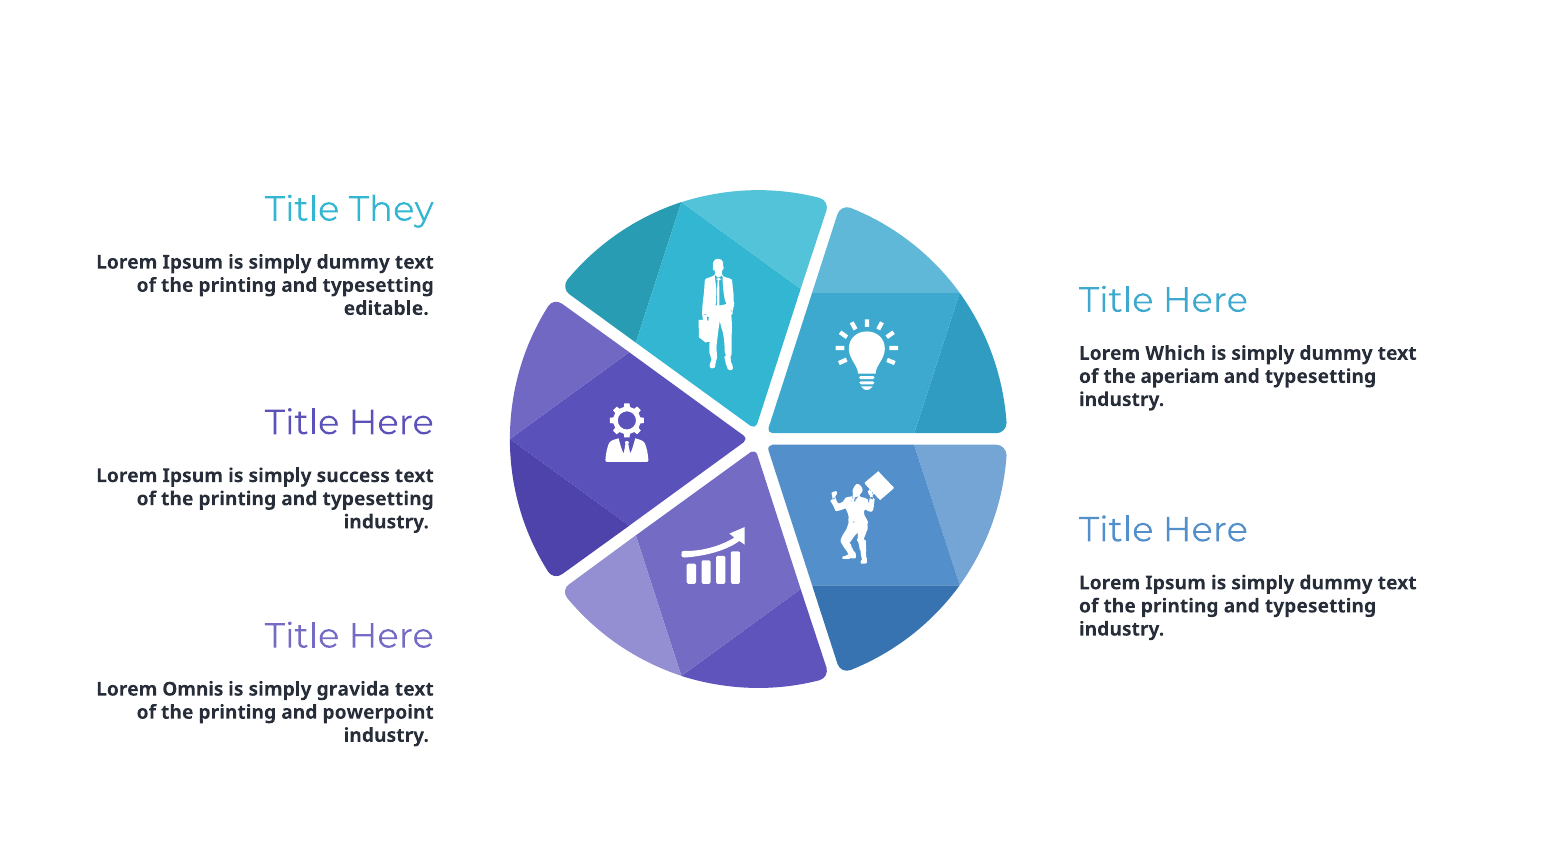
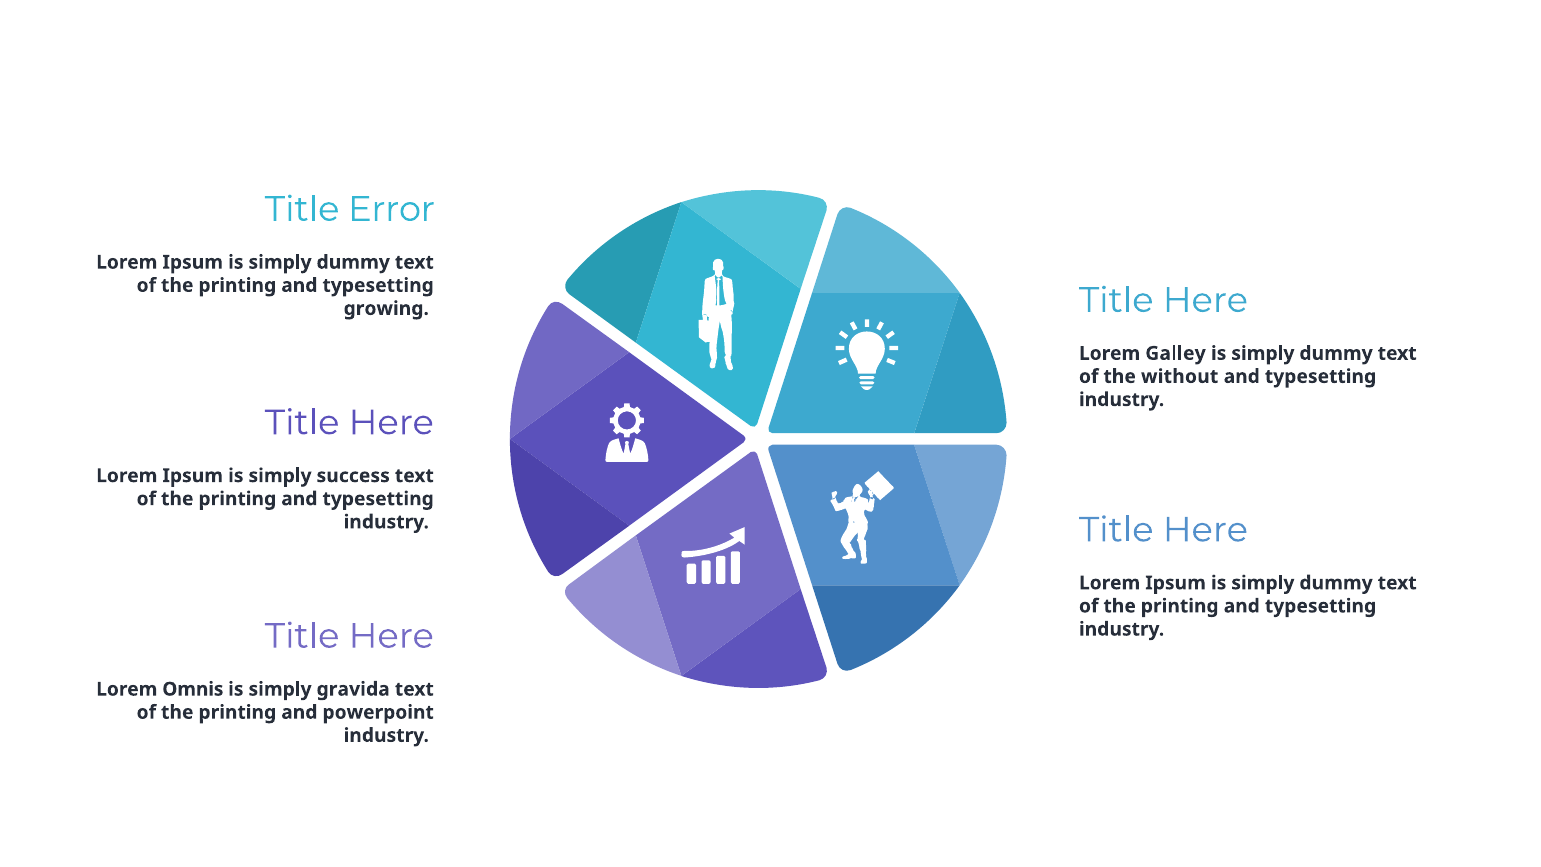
They: They -> Error
editable: editable -> growing
Which: Which -> Galley
aperiam: aperiam -> without
